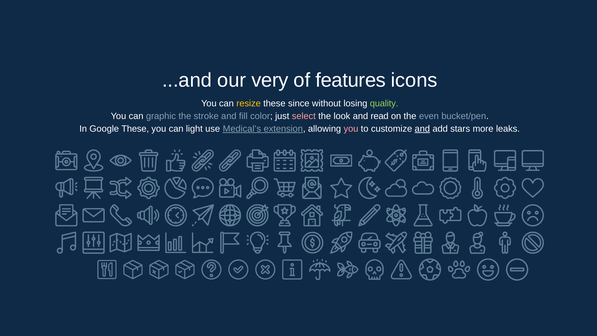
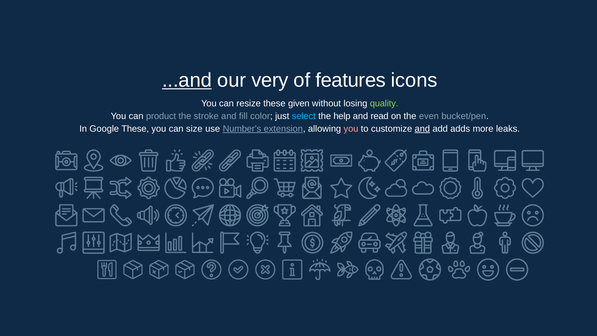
...and underline: none -> present
resize colour: yellow -> white
since: since -> given
graphic: graphic -> product
select colour: pink -> light blue
look: look -> help
light: light -> size
Medical’s: Medical’s -> Number’s
stars: stars -> adds
